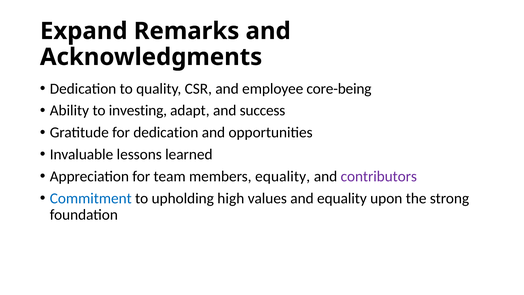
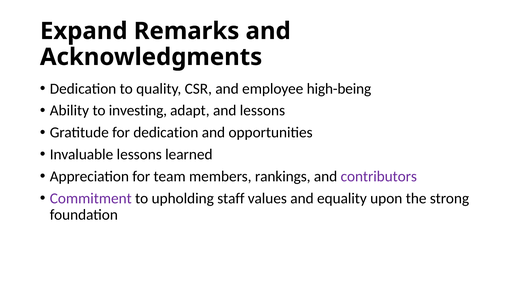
core-being: core-being -> high-being
and success: success -> lessons
members equality: equality -> rankings
Commitment colour: blue -> purple
high: high -> staff
